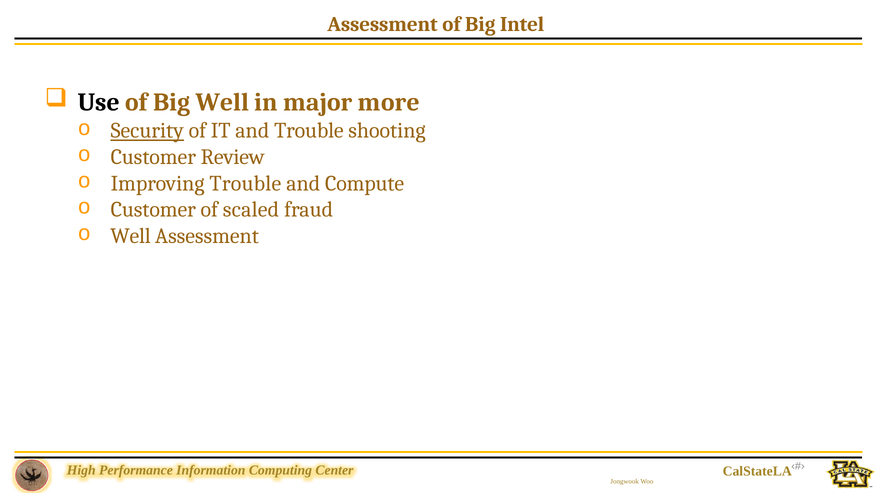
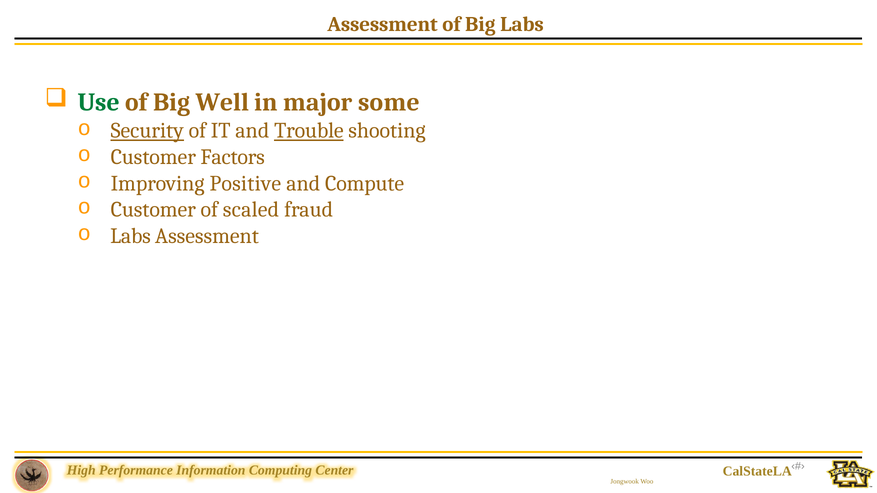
Big Intel: Intel -> Labs
Use colour: black -> green
more: more -> some
Trouble at (309, 131) underline: none -> present
Review: Review -> Factors
Improving Trouble: Trouble -> Positive
Well at (131, 236): Well -> Labs
